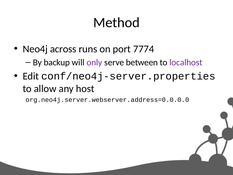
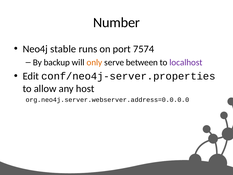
Method: Method -> Number
across: across -> stable
7774: 7774 -> 7574
only colour: purple -> orange
